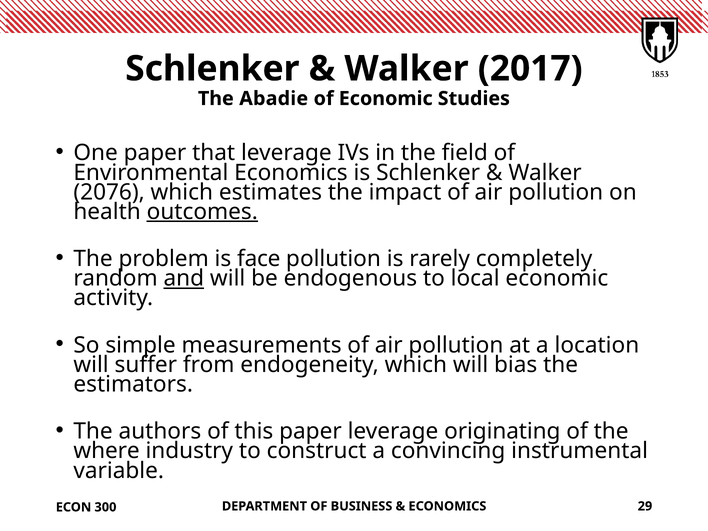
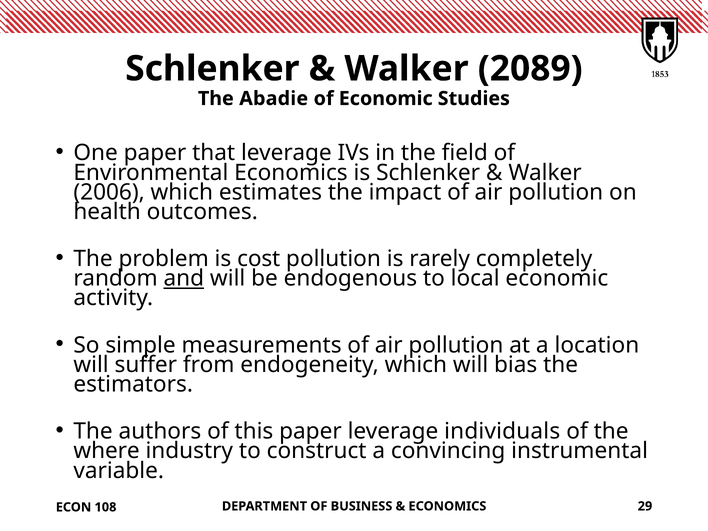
2017: 2017 -> 2089
2076: 2076 -> 2006
outcomes underline: present -> none
face: face -> cost
originating: originating -> individuals
300: 300 -> 108
